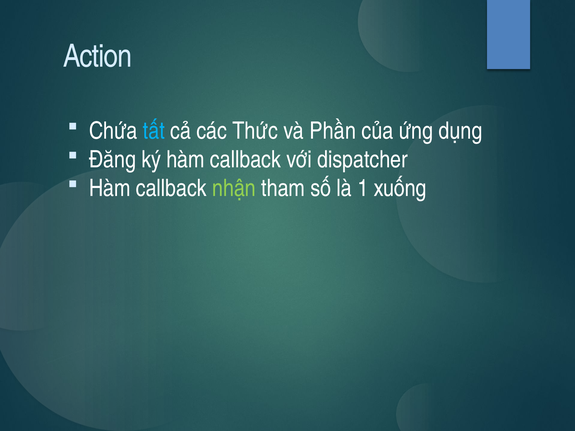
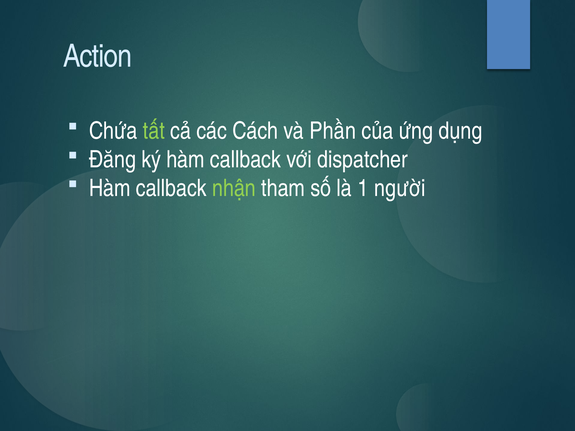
tất colour: light blue -> light green
Thức: Thức -> Cách
xuống: xuống -> người
